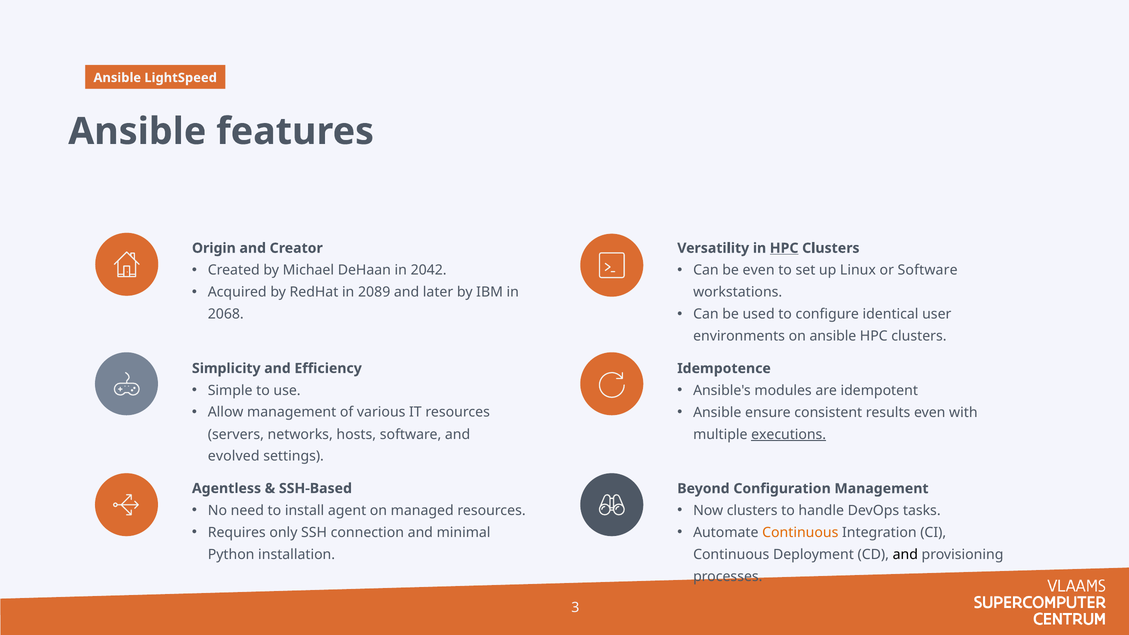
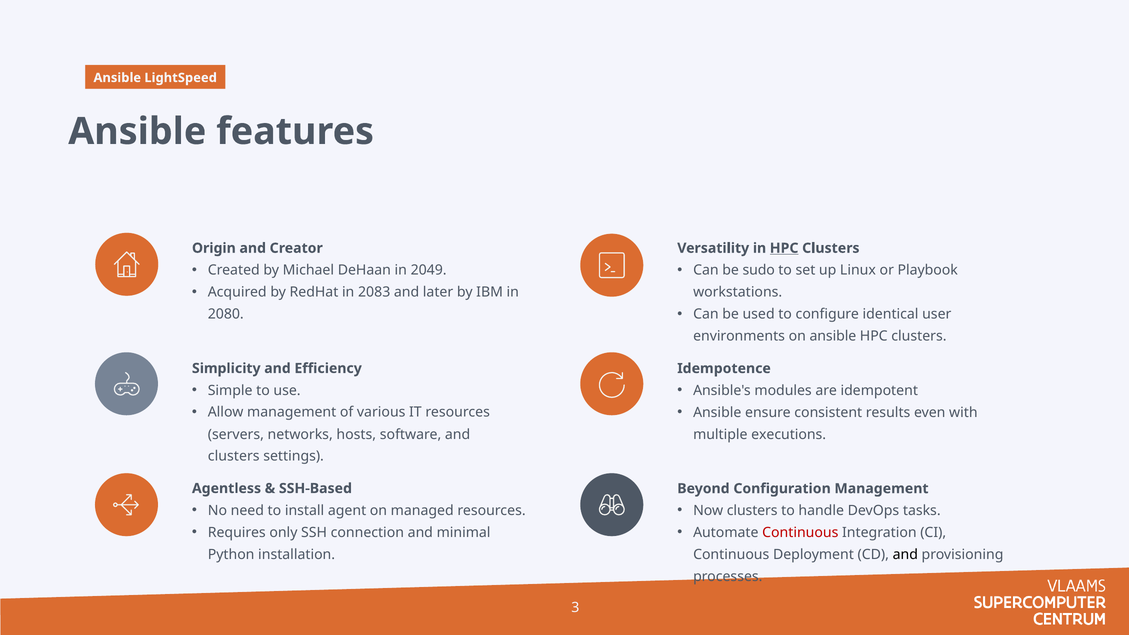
2042: 2042 -> 2049
be even: even -> sudo
or Software: Software -> Playbook
2089: 2089 -> 2083
2068: 2068 -> 2080
executions underline: present -> none
evolved at (234, 456): evolved -> clusters
Continuous at (800, 533) colour: orange -> red
